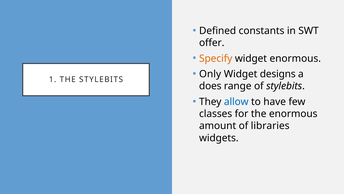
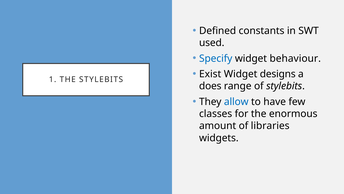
offer: offer -> used
Specify colour: orange -> blue
widget enormous: enormous -> behaviour
Only: Only -> Exist
